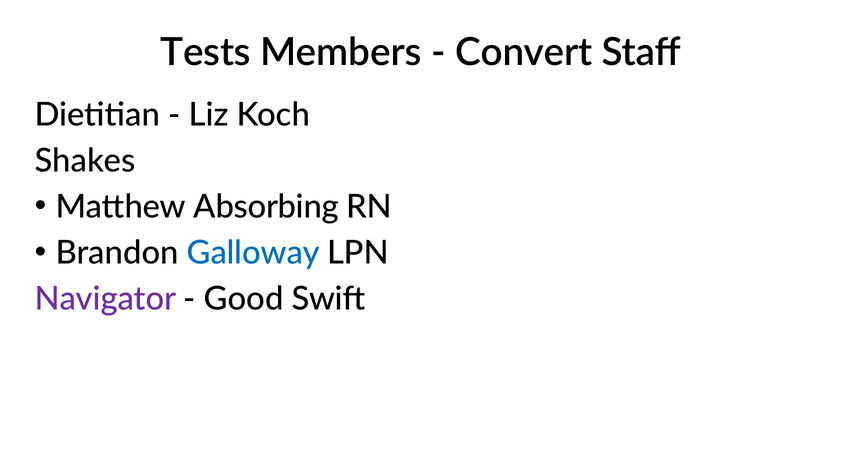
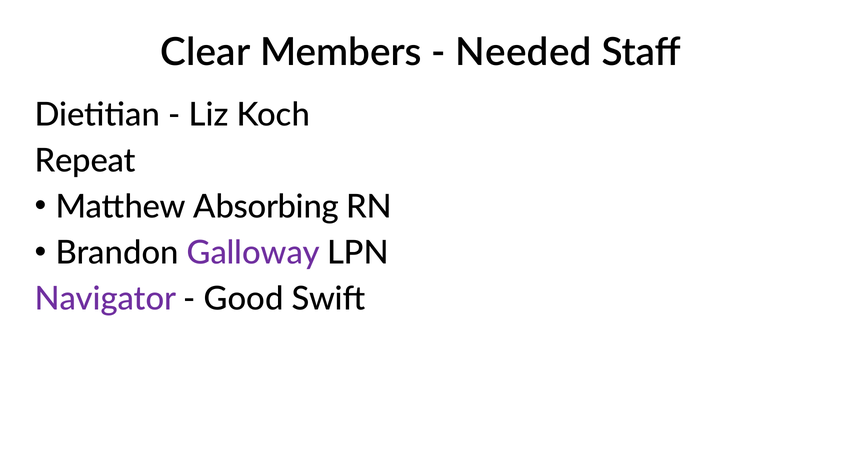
Tests: Tests -> Clear
Convert: Convert -> Needed
Shakes: Shakes -> Repeat
Galloway colour: blue -> purple
